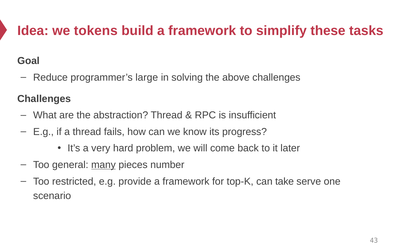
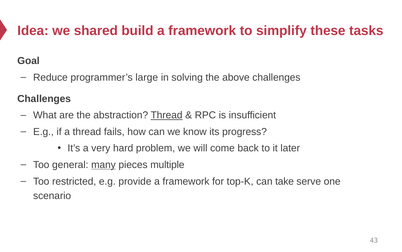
tokens: tokens -> shared
Thread at (167, 115) underline: none -> present
number: number -> multiple
